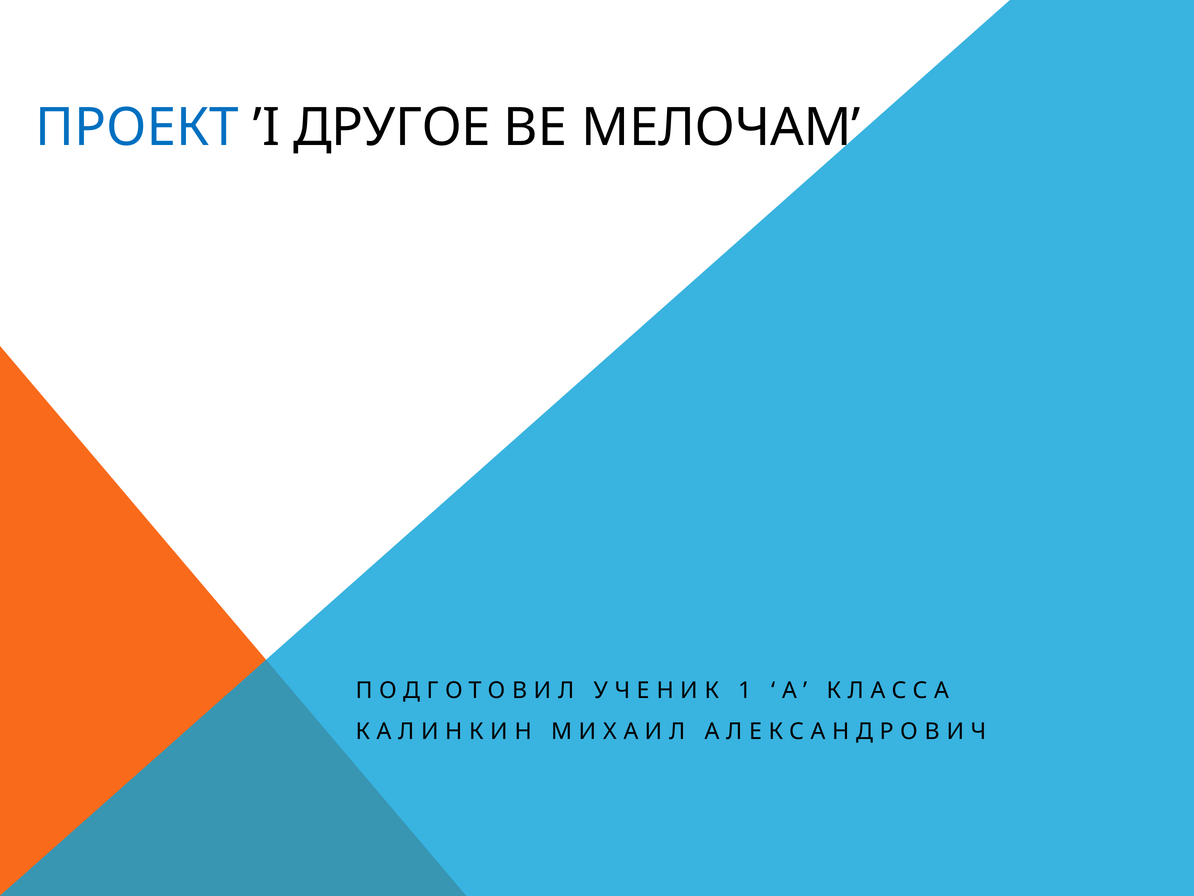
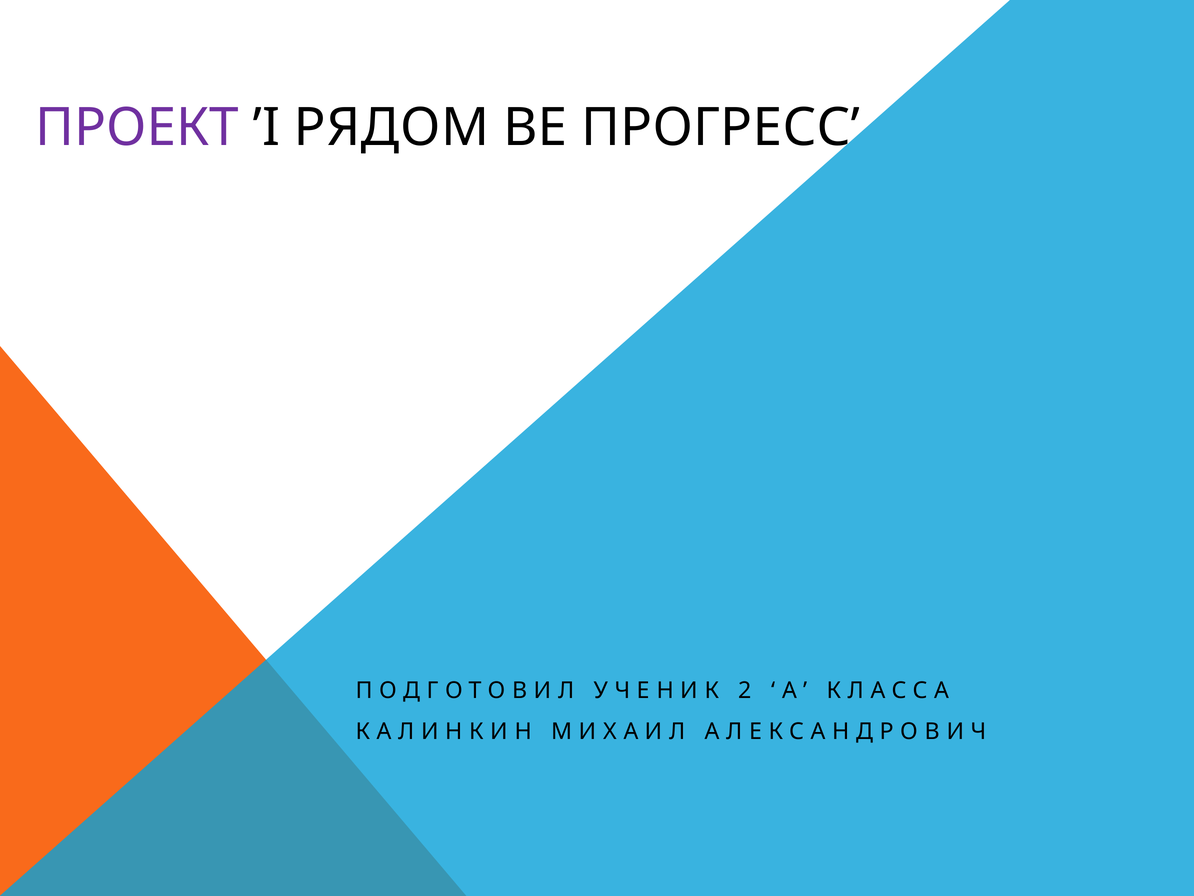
ПРОЕКТ colour: blue -> purple
ДРУГОЕ: ДРУГОЕ -> РЯДОМ
МЕЛОЧАМ: МЕЛОЧАМ -> ПРОГРЕСС
1: 1 -> 2
